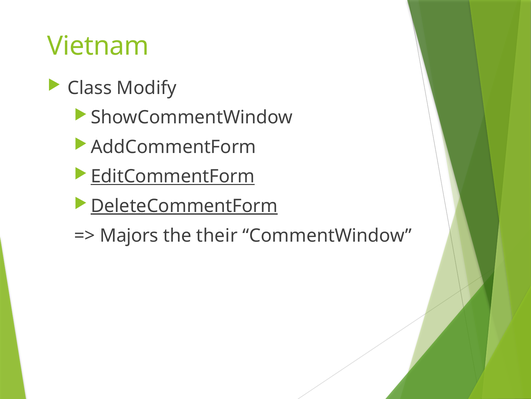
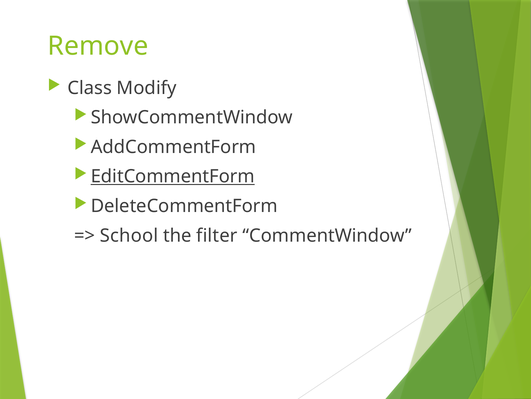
Vietnam: Vietnam -> Remove
DeleteCommentForm underline: present -> none
Majors: Majors -> School
their: their -> filter
